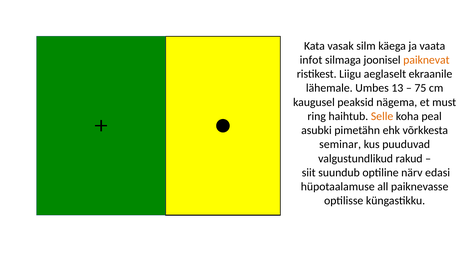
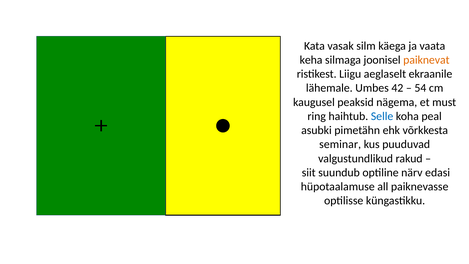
infot: infot -> keha
13: 13 -> 42
75: 75 -> 54
Selle colour: orange -> blue
